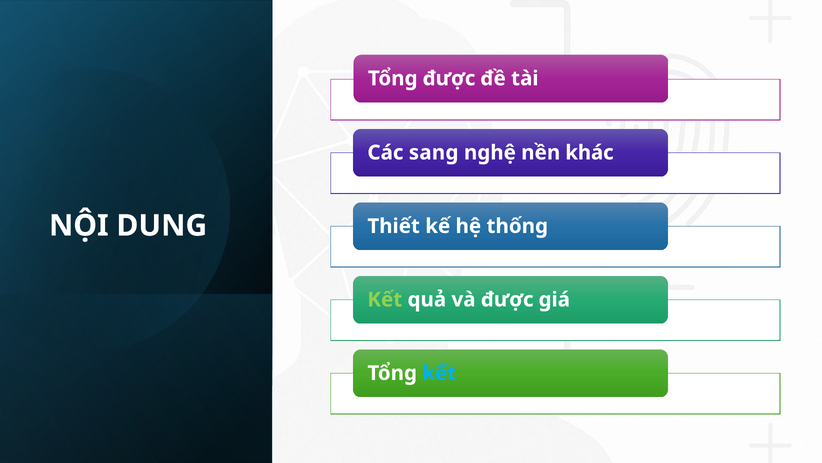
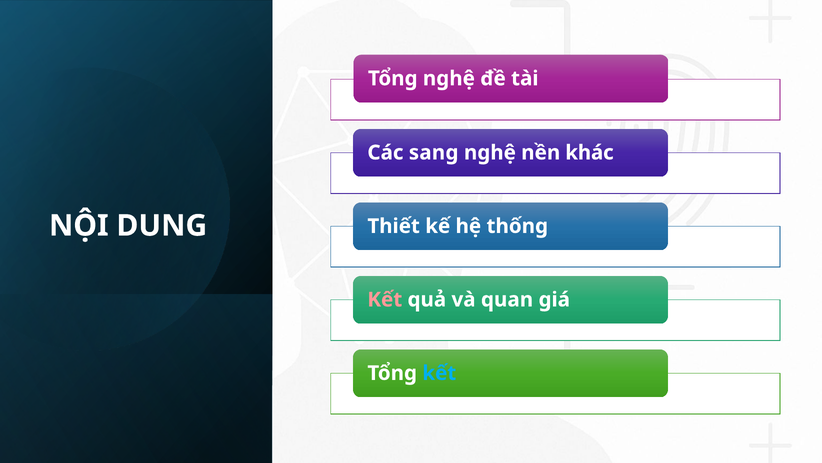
Tổng được: được -> nghệ
Kết at (385, 299) colour: light green -> pink
và được: được -> quan
